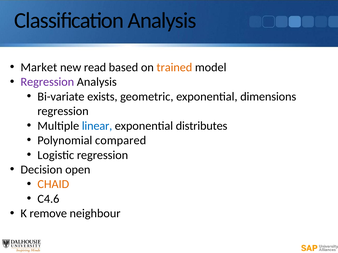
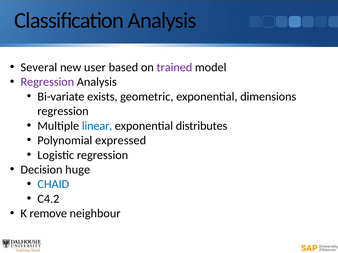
Market: Market -> Several
read: read -> user
trained colour: orange -> purple
compared: compared -> expressed
open: open -> huge
CHAID colour: orange -> blue
C4.6: C4.6 -> C4.2
